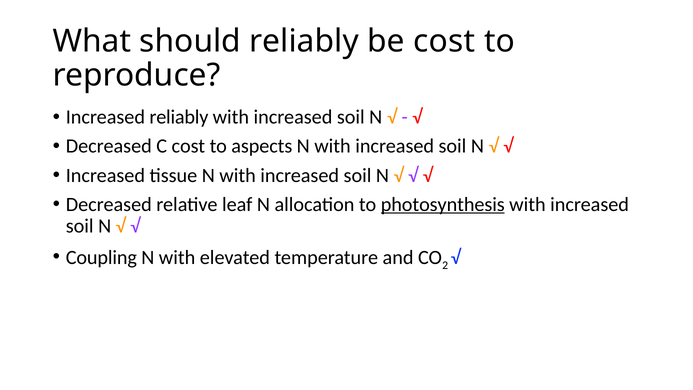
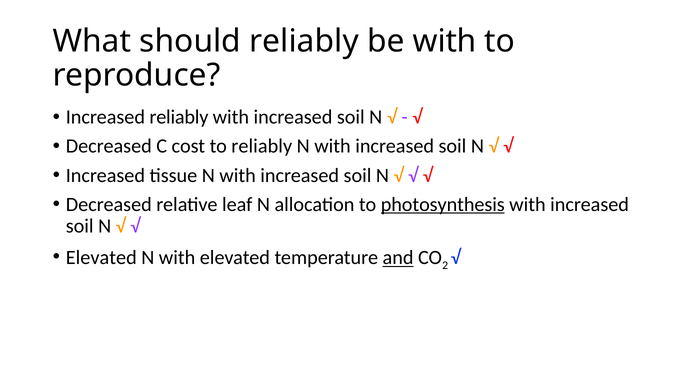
be cost: cost -> with
to aspects: aspects -> reliably
Coupling at (101, 258): Coupling -> Elevated
and underline: none -> present
